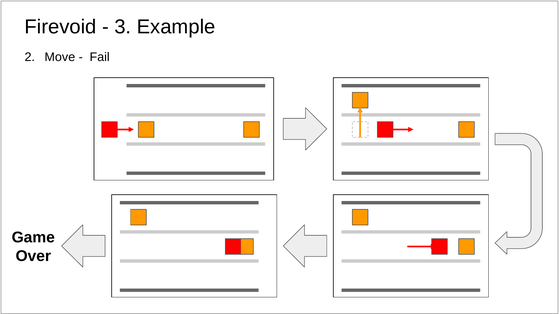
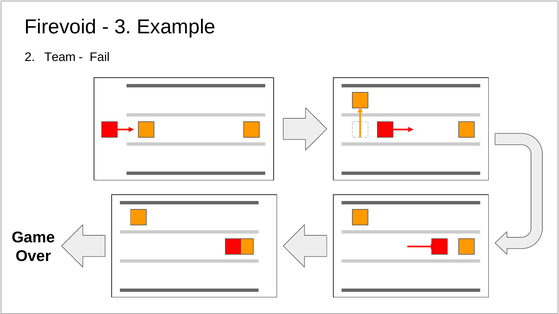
Move: Move -> Team
